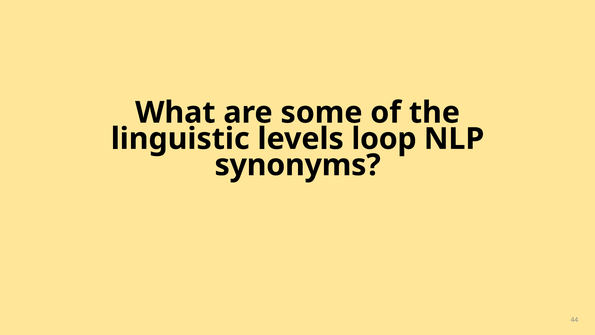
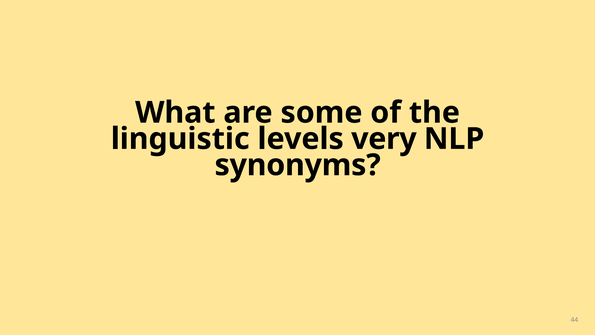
loop: loop -> very
